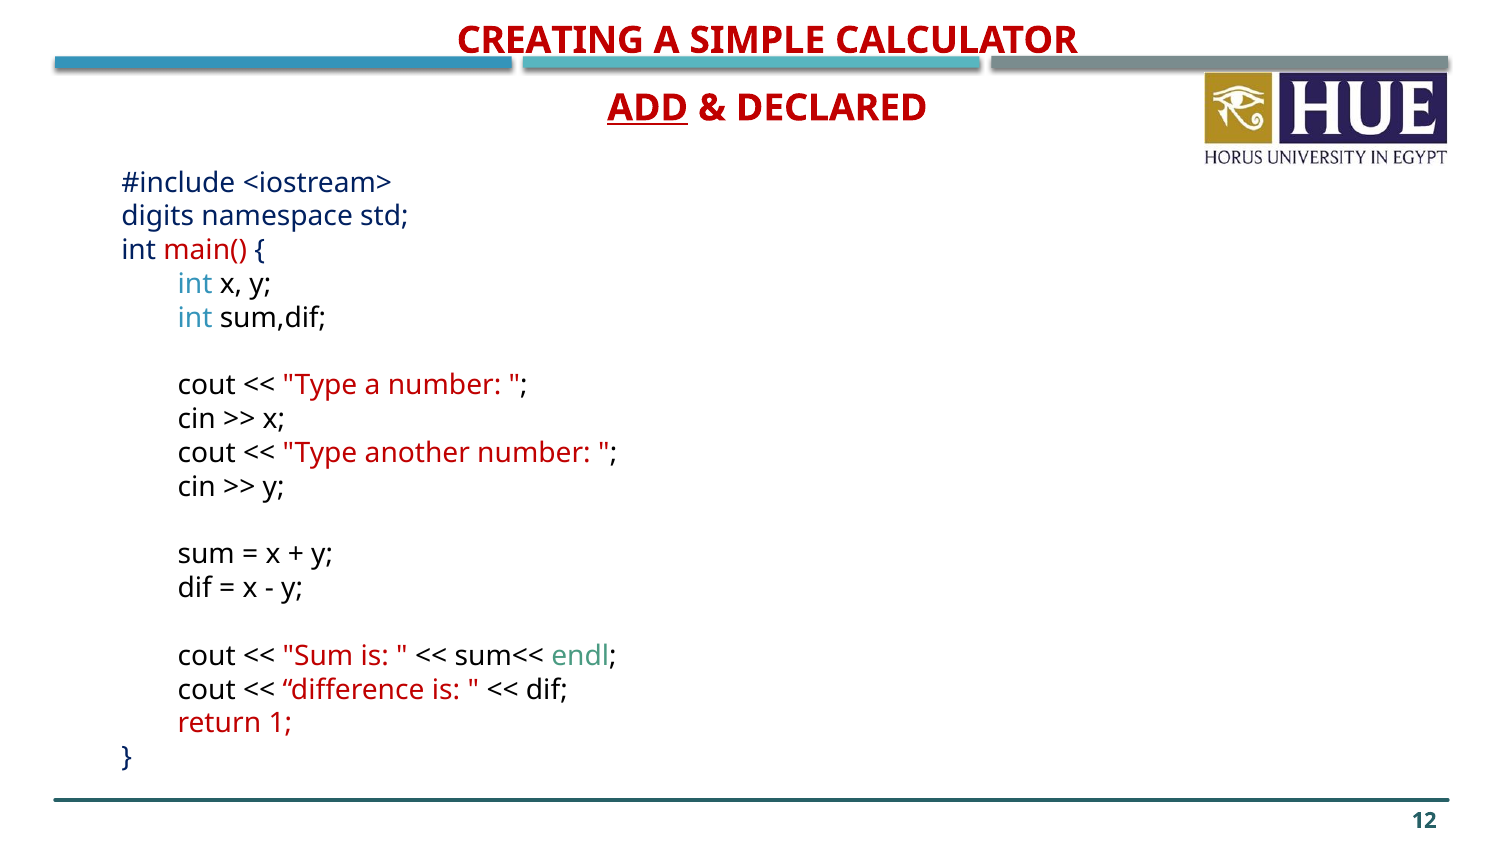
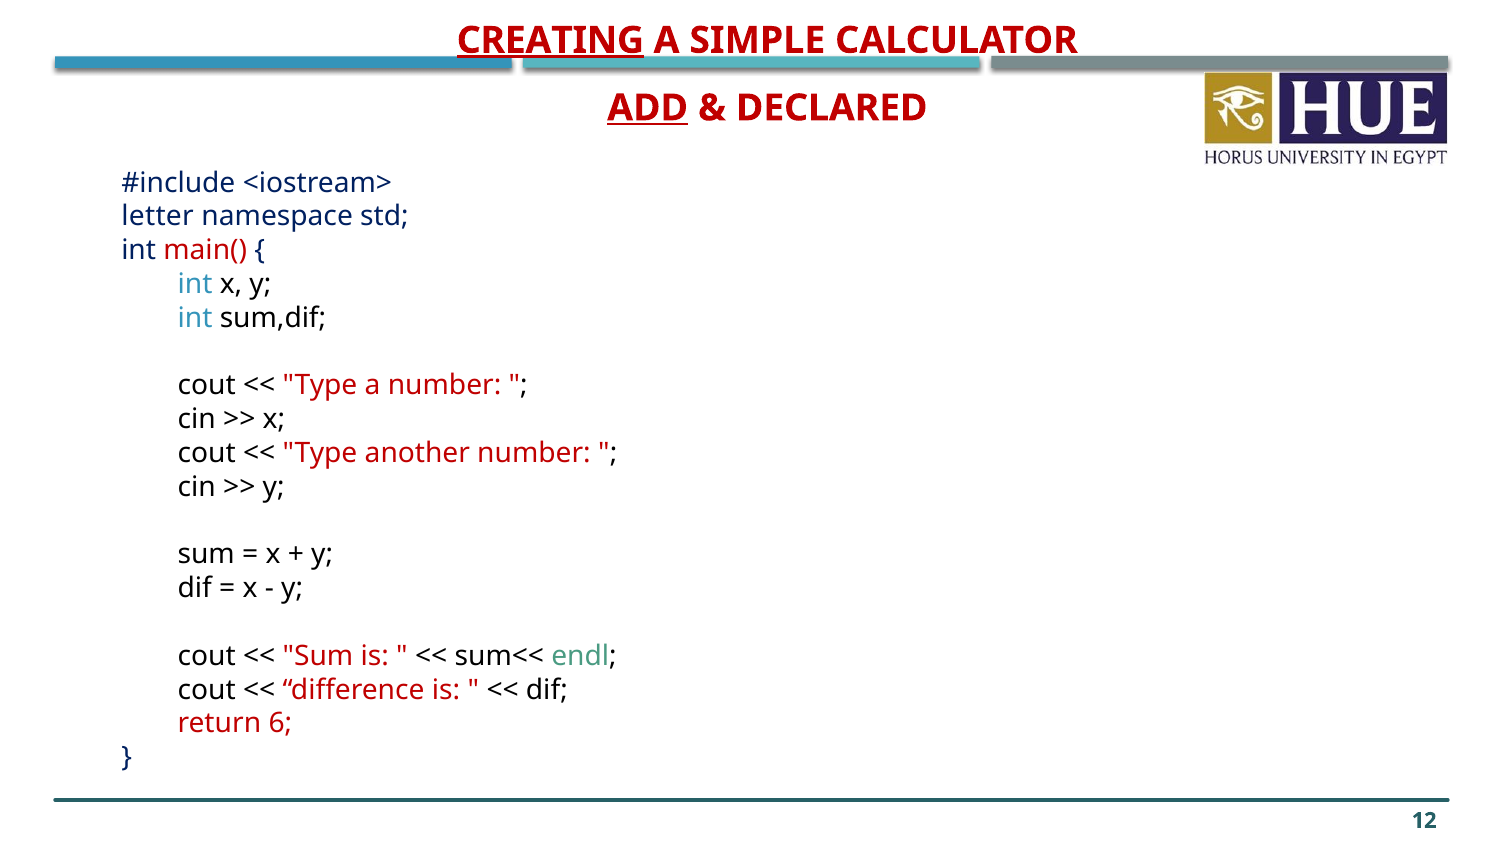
CREATING underline: none -> present
digits: digits -> letter
1: 1 -> 6
